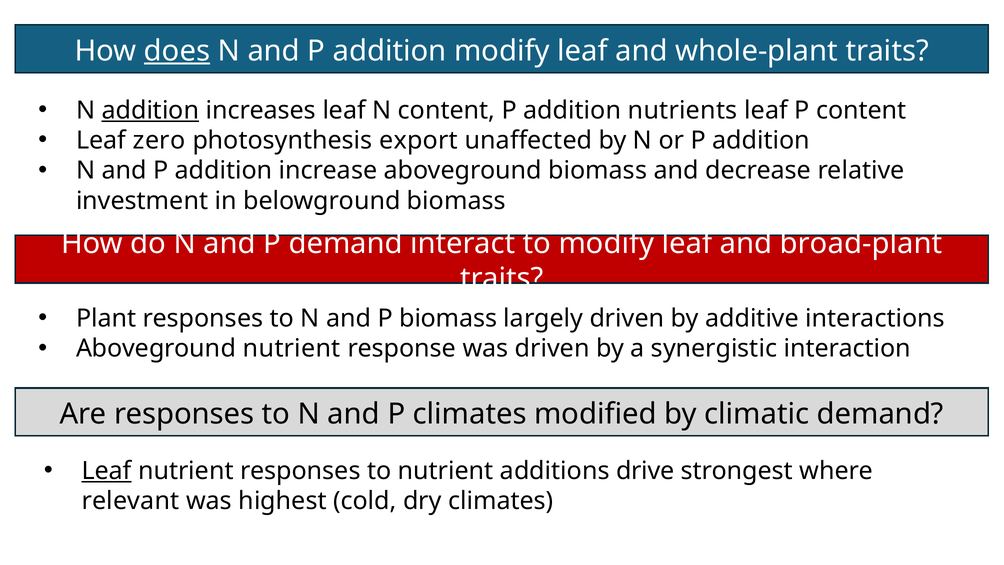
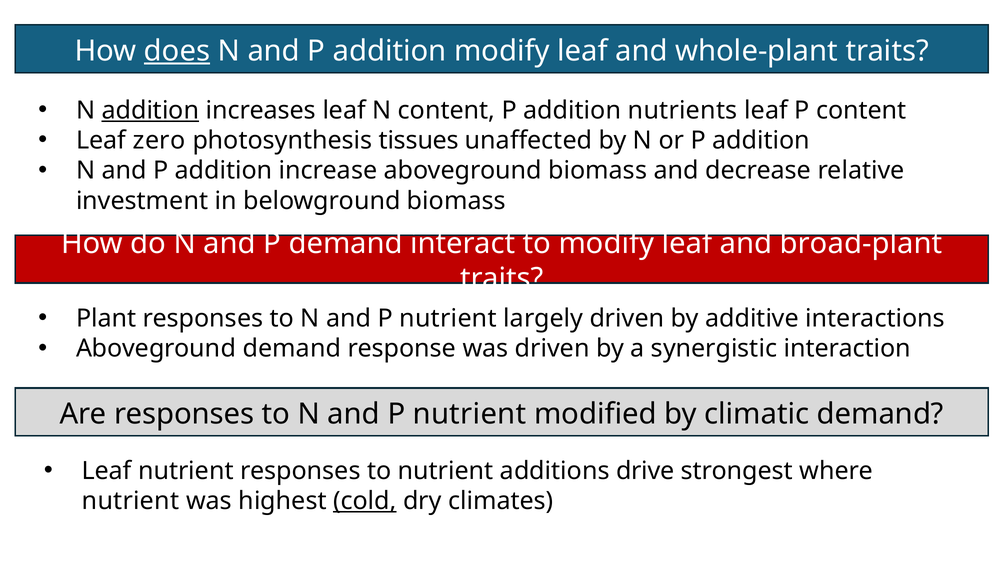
export: export -> tissues
biomass at (448, 318): biomass -> nutrient
Aboveground nutrient: nutrient -> demand
climates at (470, 414): climates -> nutrient
Leaf at (107, 471) underline: present -> none
relevant at (131, 501): relevant -> nutrient
cold underline: none -> present
